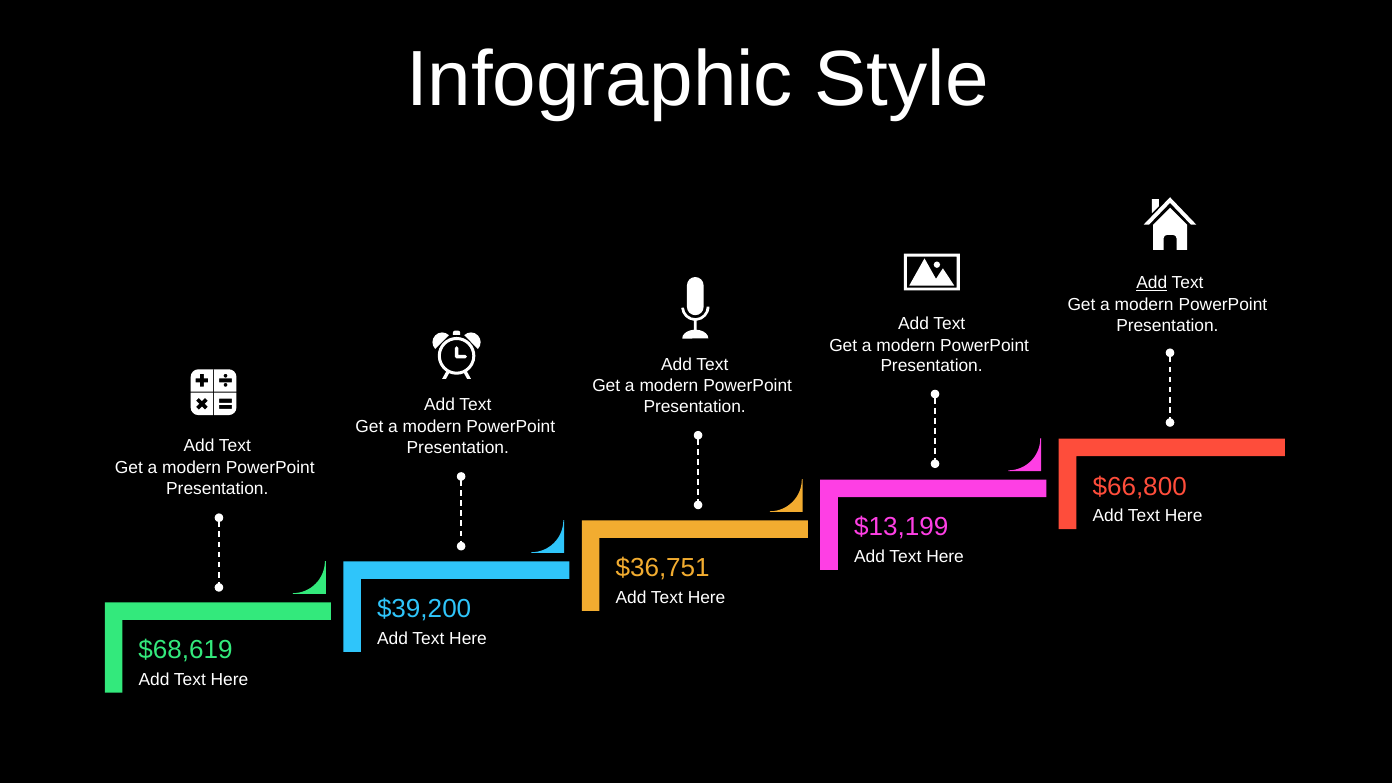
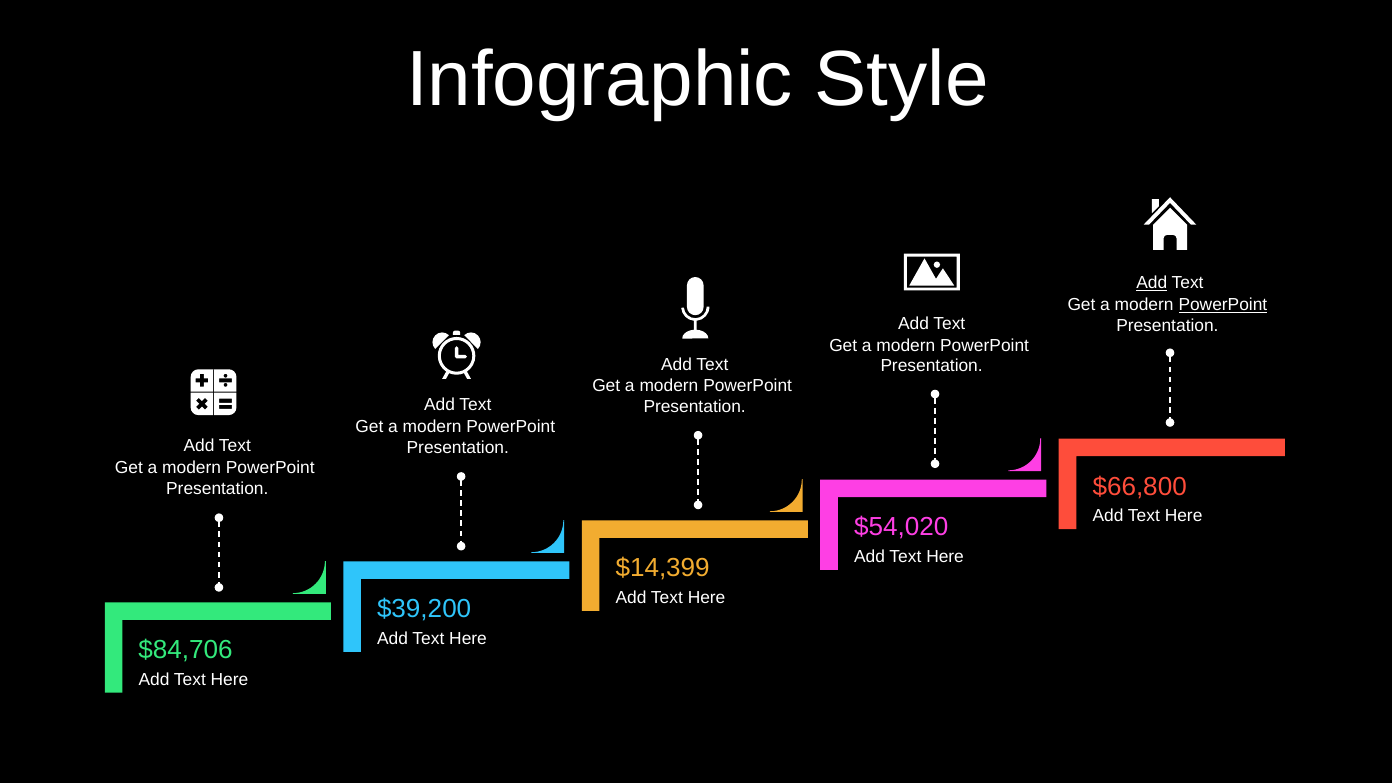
PowerPoint at (1223, 305) underline: none -> present
$13,199: $13,199 -> $54,020
$36,751: $36,751 -> $14,399
$68,619: $68,619 -> $84,706
